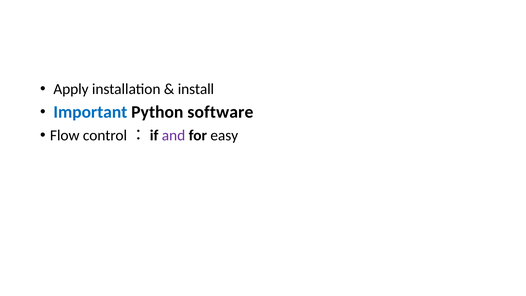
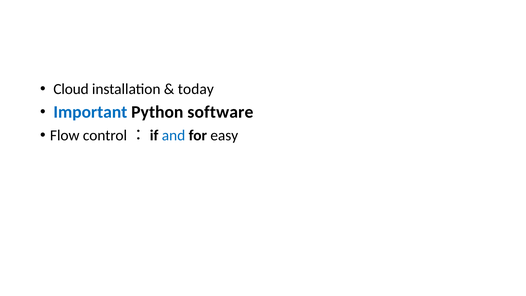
Apply: Apply -> Cloud
install: install -> today
and colour: purple -> blue
